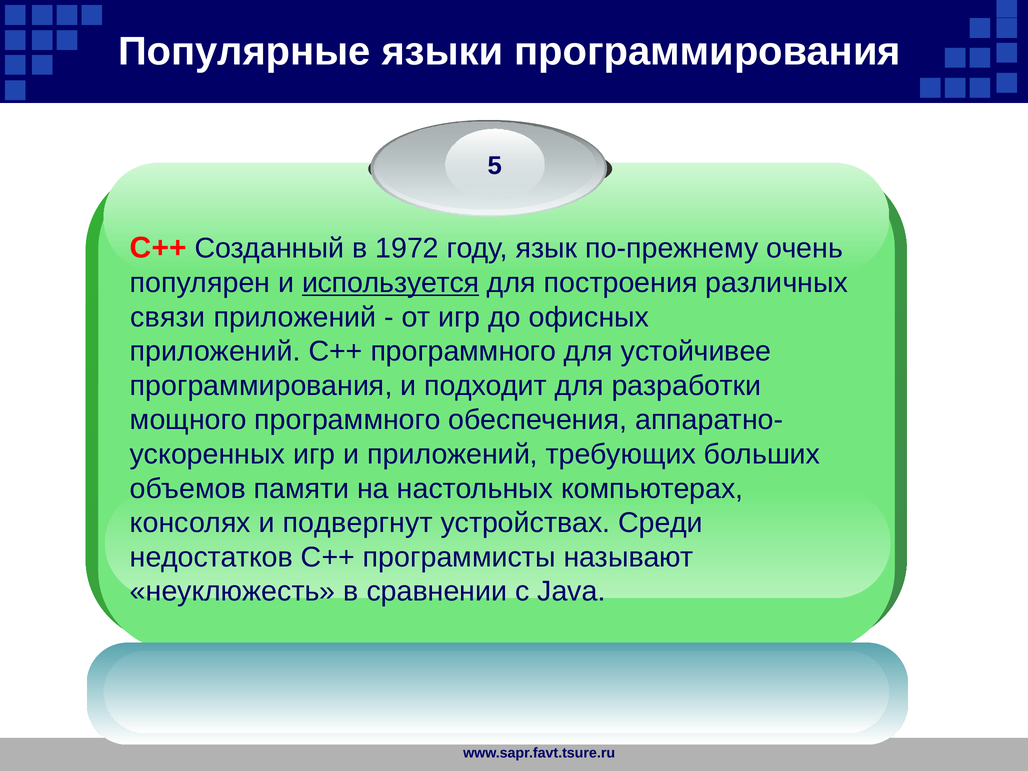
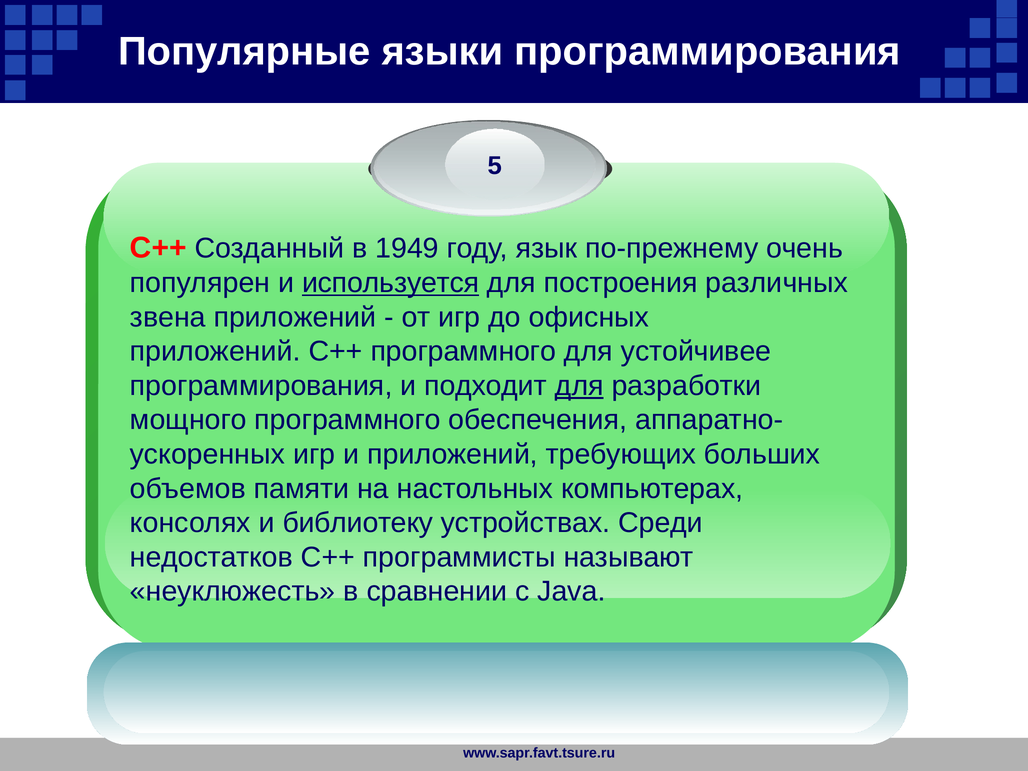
1972: 1972 -> 1949
связи: связи -> звена
для at (579, 386) underline: none -> present
подвергнут: подвергнут -> библиотеку
